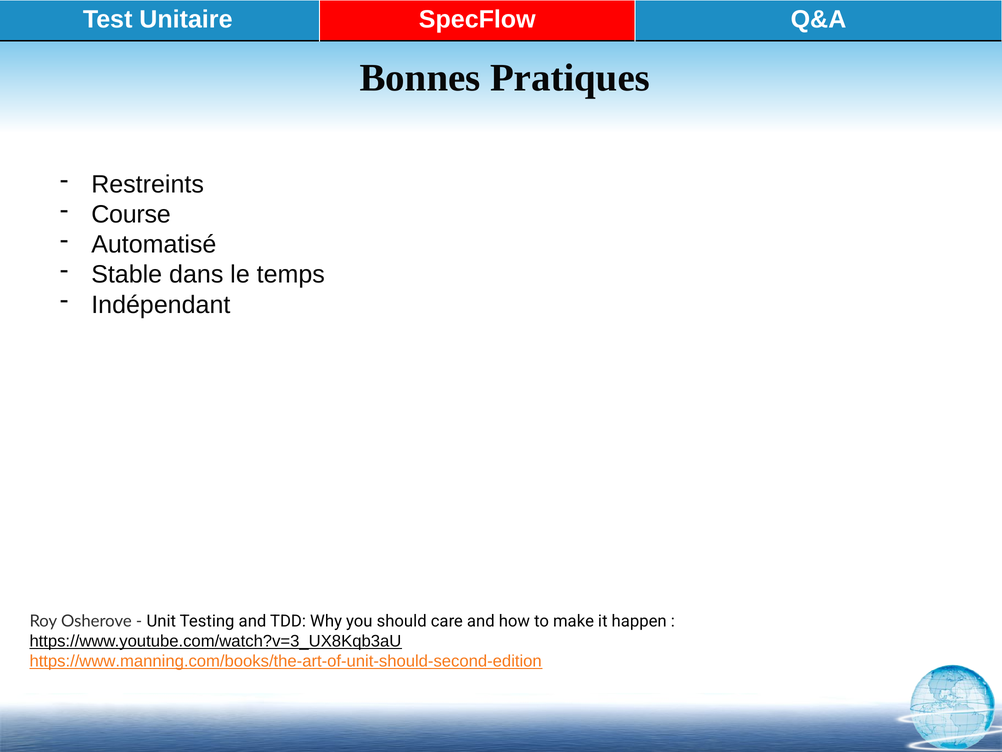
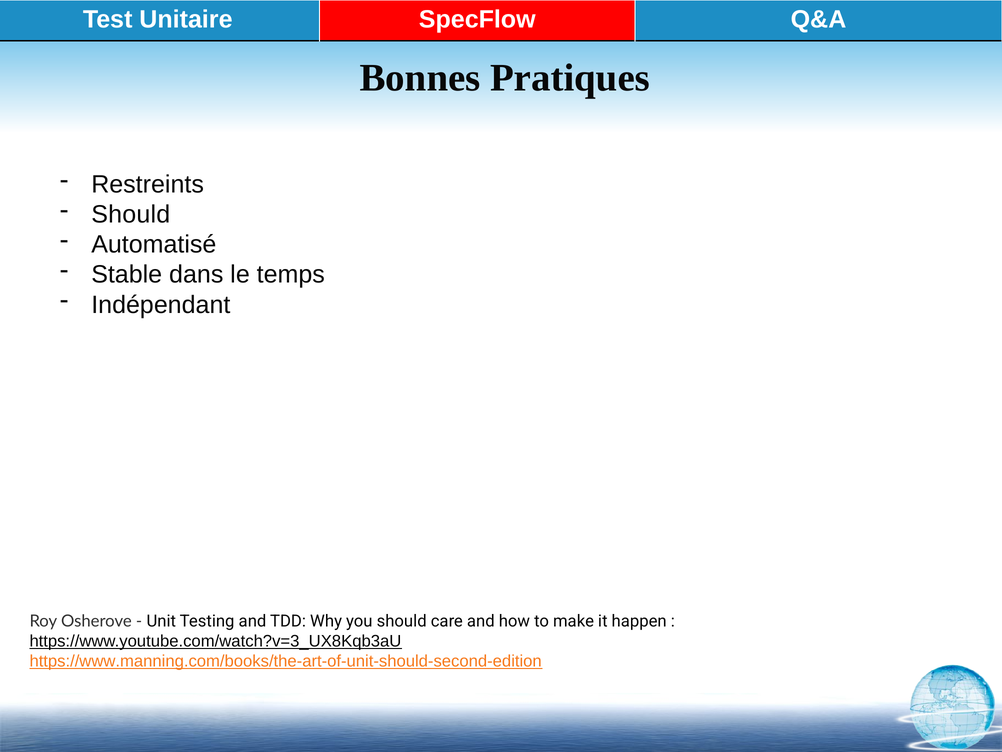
Course at (131, 214): Course -> Should
